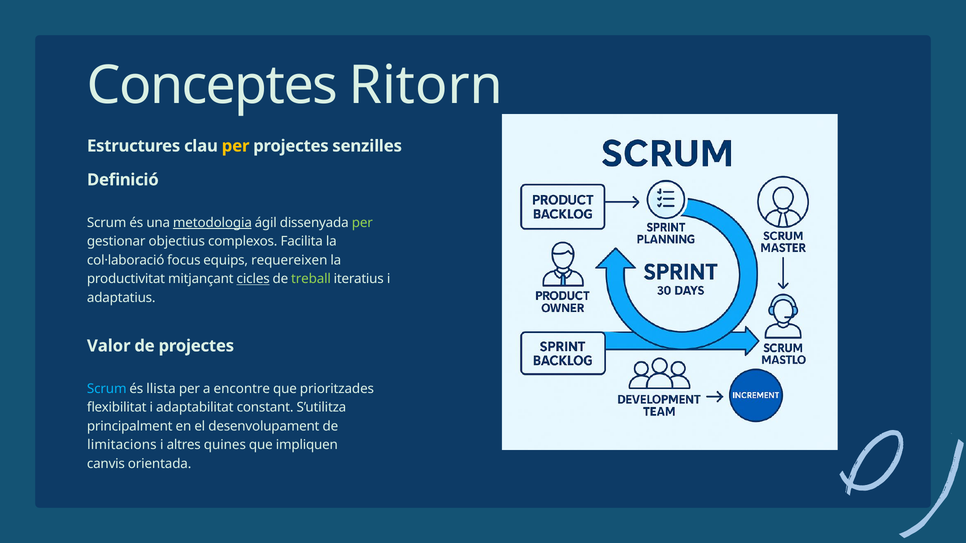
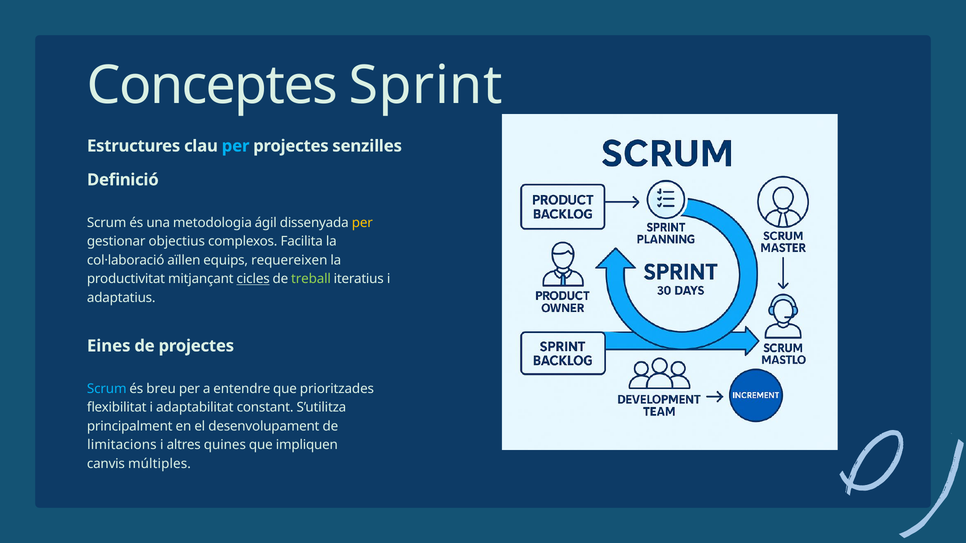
Ritorn: Ritorn -> Sprint
per at (236, 146) colour: yellow -> light blue
metodologia underline: present -> none
per at (362, 223) colour: light green -> yellow
focus: focus -> aïllen
Valor: Valor -> Eines
llista: llista -> breu
encontre: encontre -> entendre
orientada: orientada -> múltiples
